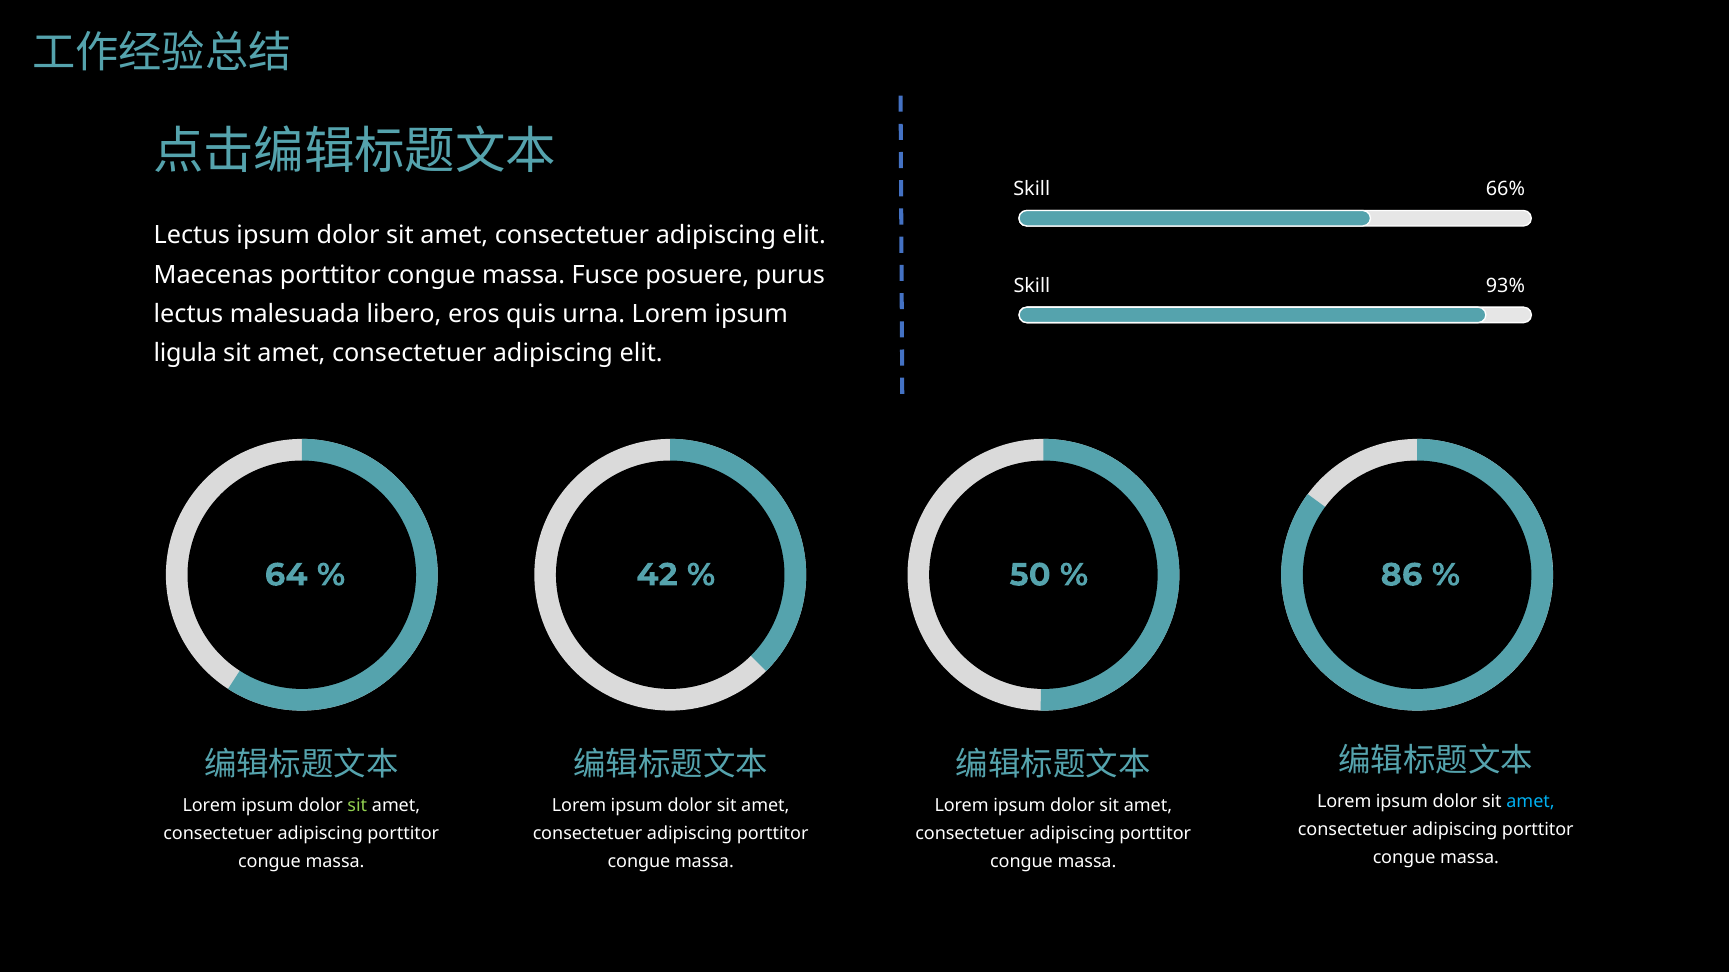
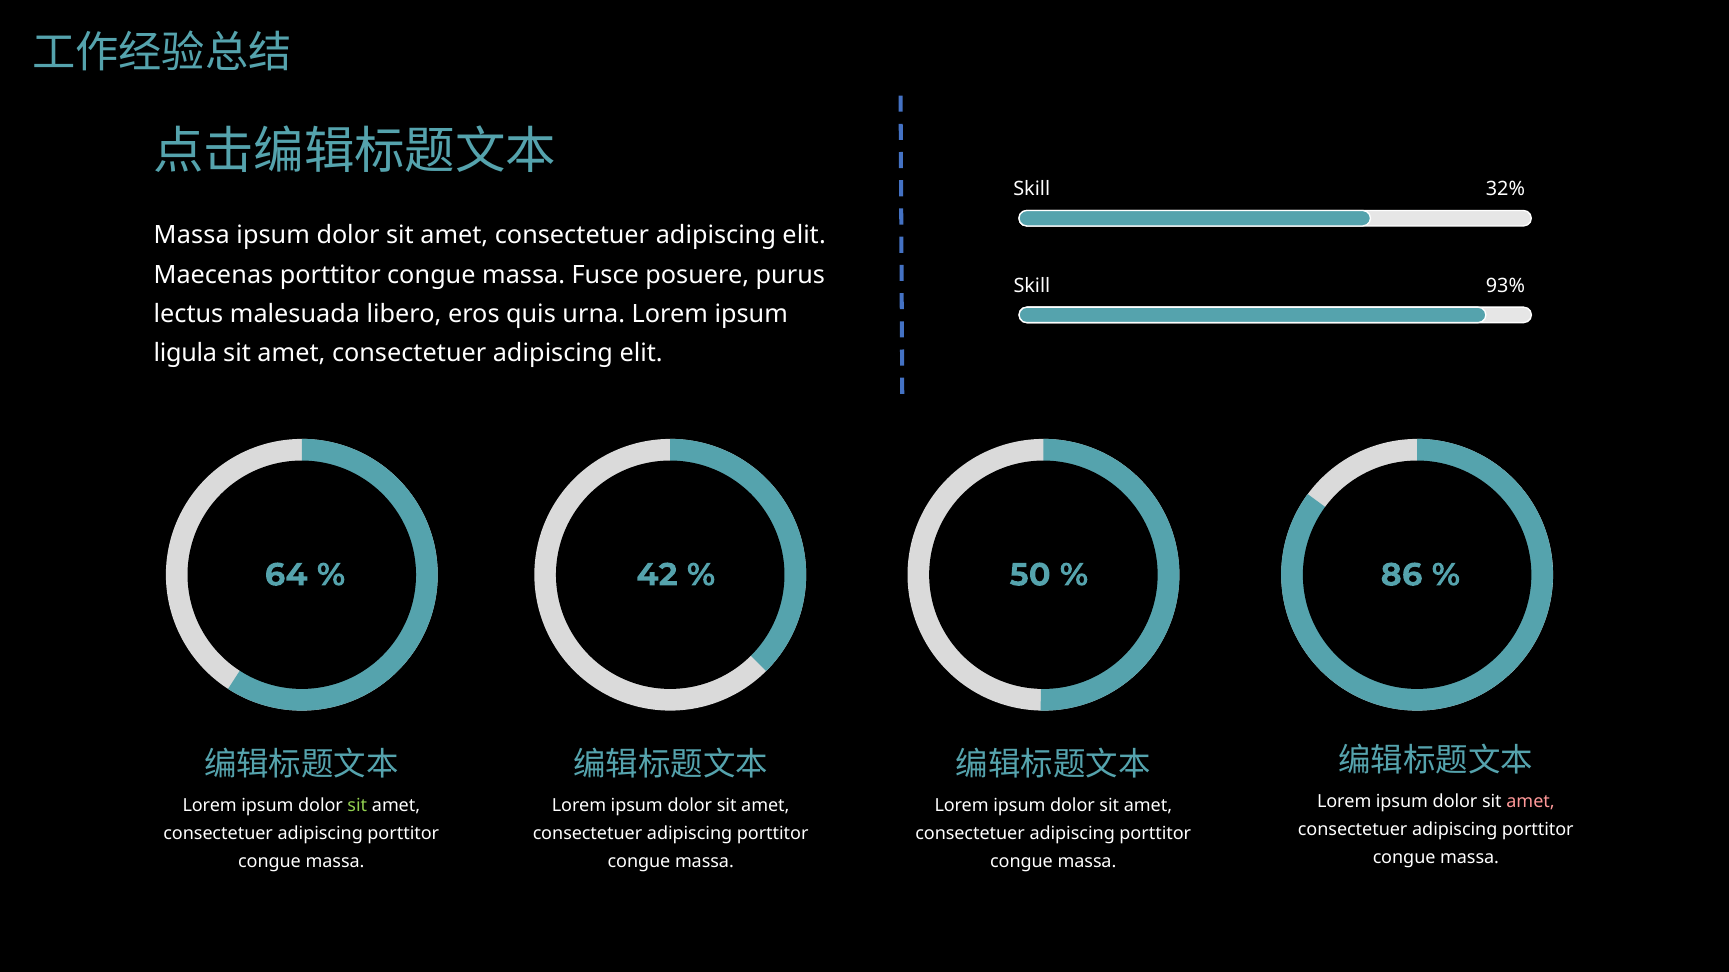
66%: 66% -> 32%
Lectus at (192, 236): Lectus -> Massa
amet at (1531, 802) colour: light blue -> pink
